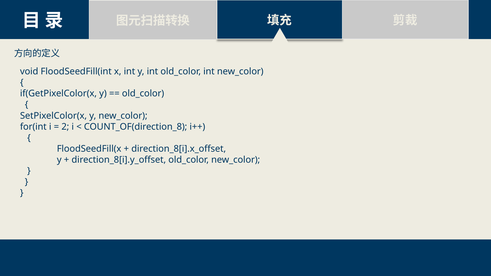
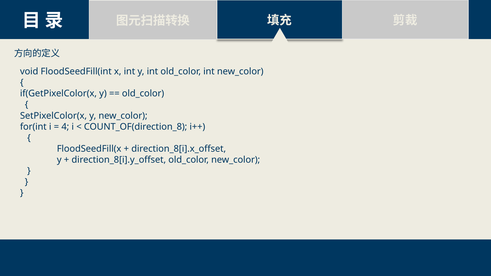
2: 2 -> 4
